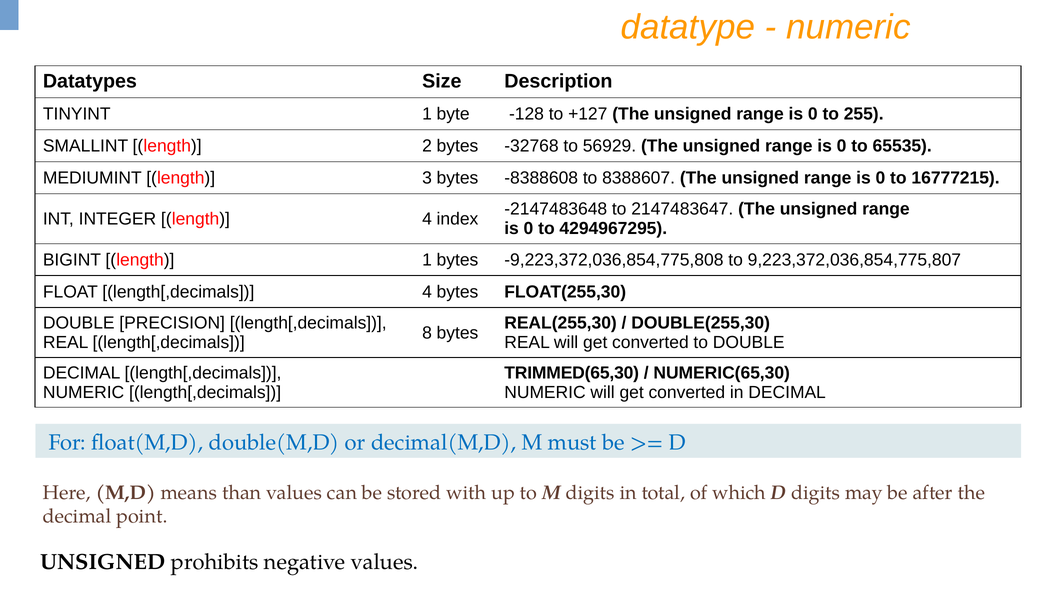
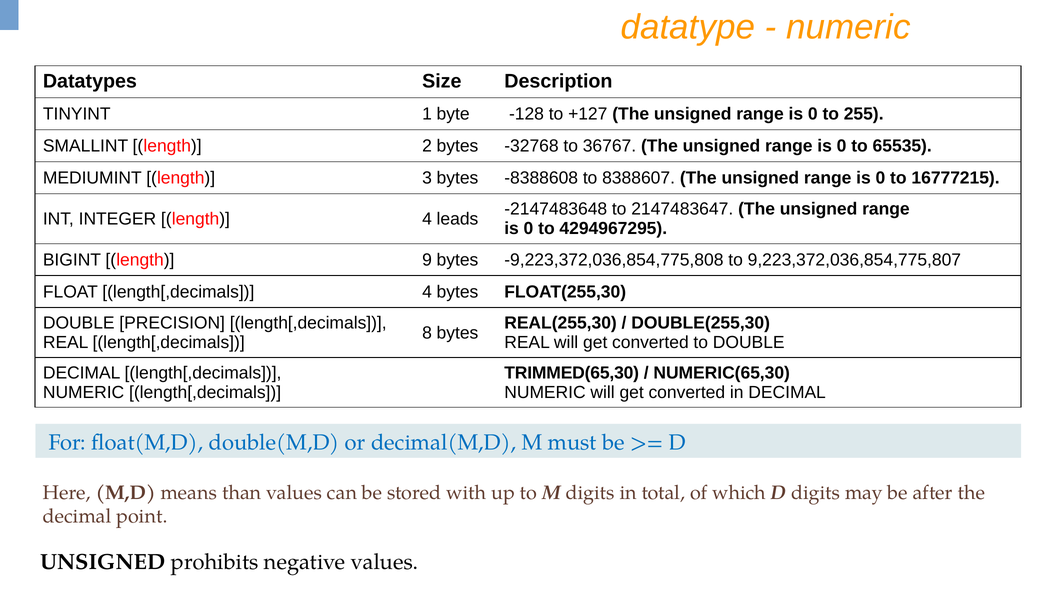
56929: 56929 -> 36767
index: index -> leads
length 1: 1 -> 9
